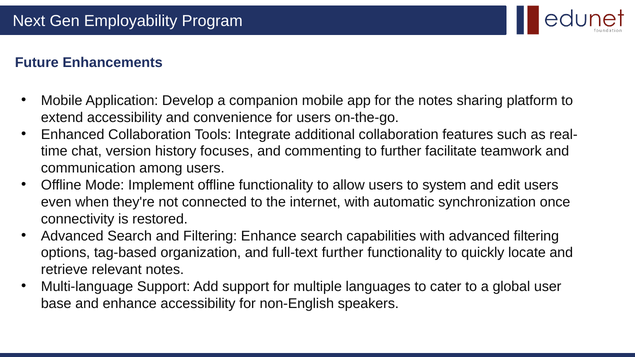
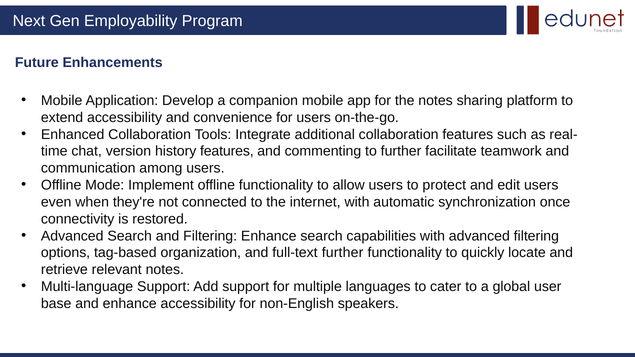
history focuses: focuses -> features
system: system -> protect
